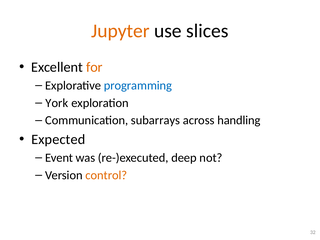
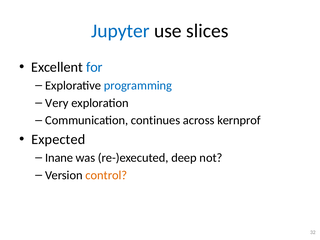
Jupyter colour: orange -> blue
for colour: orange -> blue
York: York -> Very
subarrays: subarrays -> continues
handling: handling -> kernprof
Event: Event -> Inane
